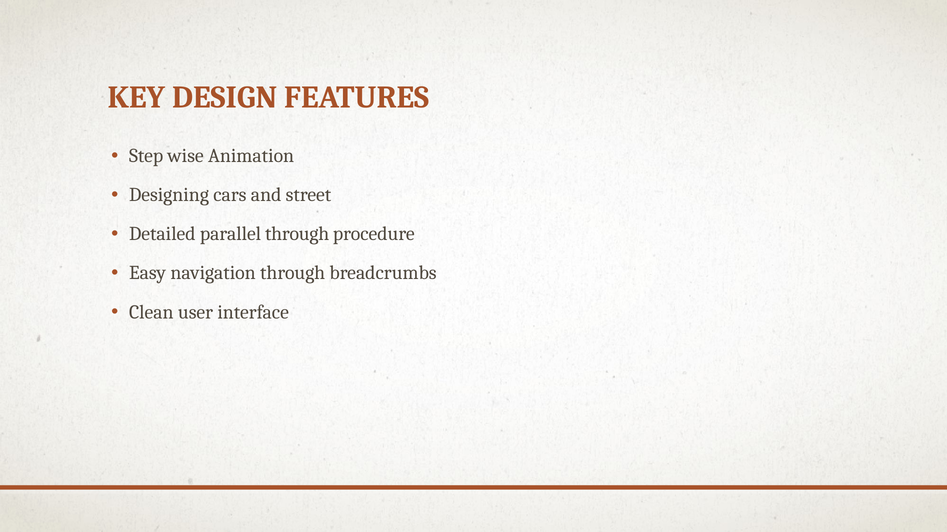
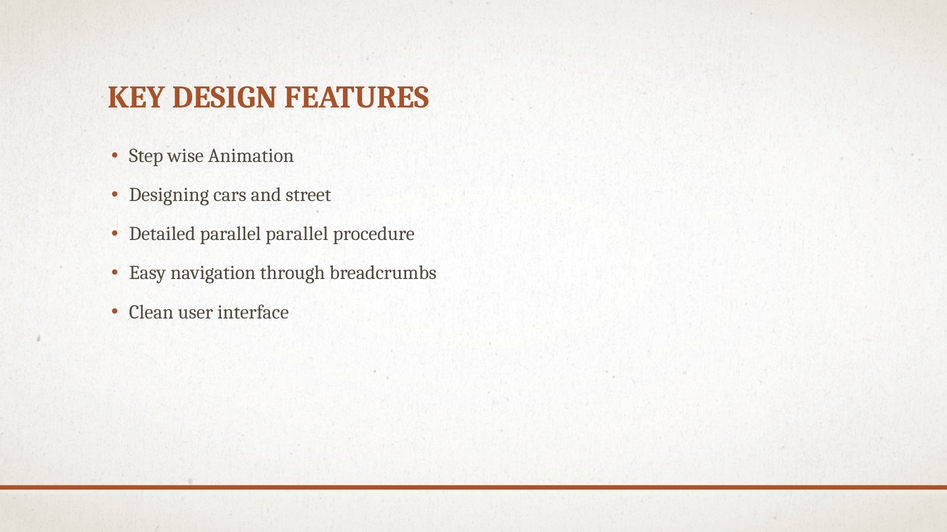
parallel through: through -> parallel
